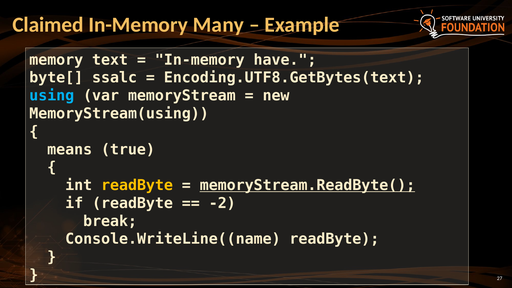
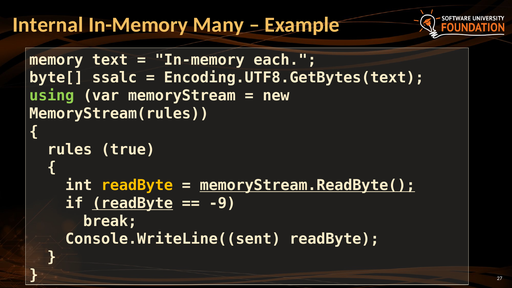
Claimed: Claimed -> Internal
have: have -> each
using colour: light blue -> light green
MemoryStream(using: MemoryStream(using -> MemoryStream(rules
means: means -> rules
readByte at (133, 203) underline: none -> present
-2: -2 -> -9
Console.WriteLine((name: Console.WriteLine((name -> Console.WriteLine((sent
